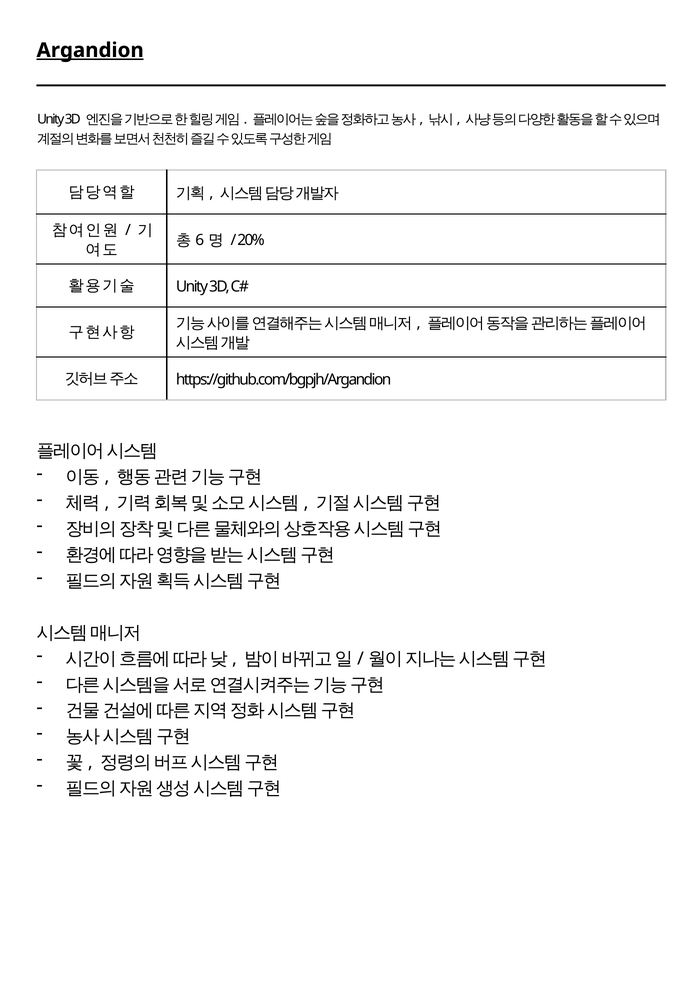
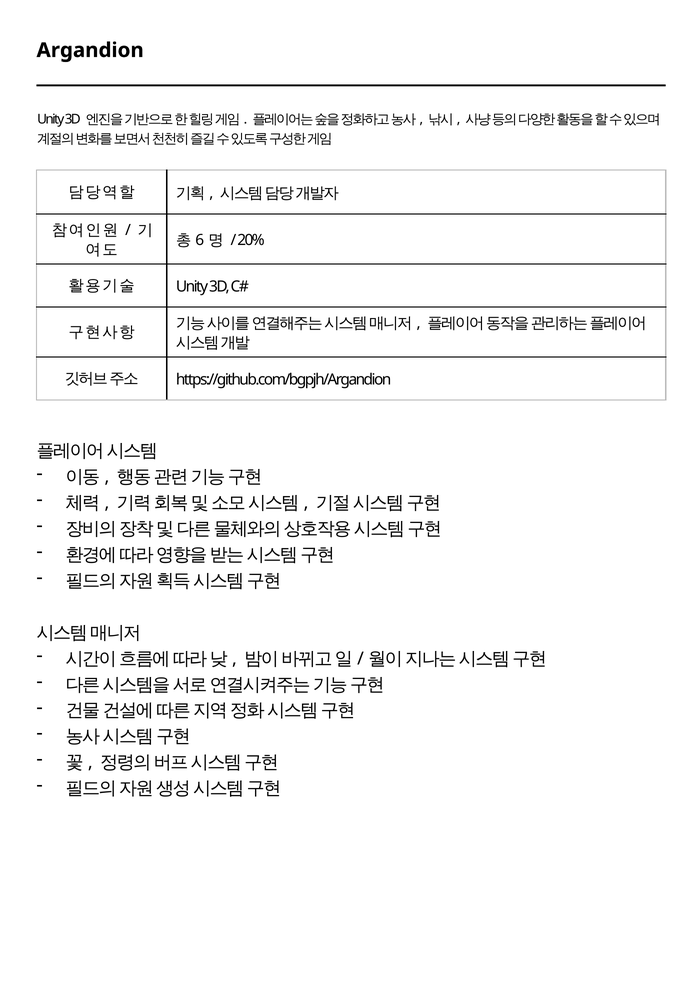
Argandion underline: present -> none
